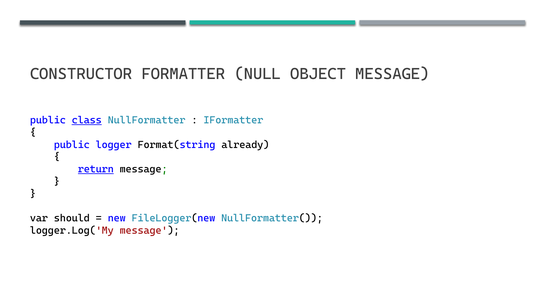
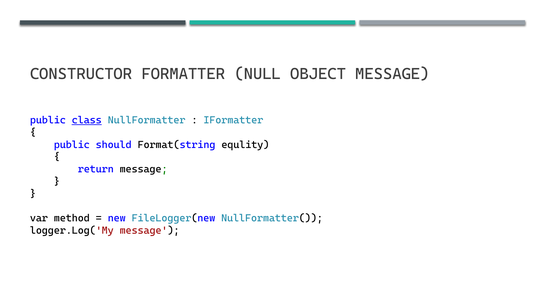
logger: logger -> should
already: already -> equlity
return underline: present -> none
should: should -> method
